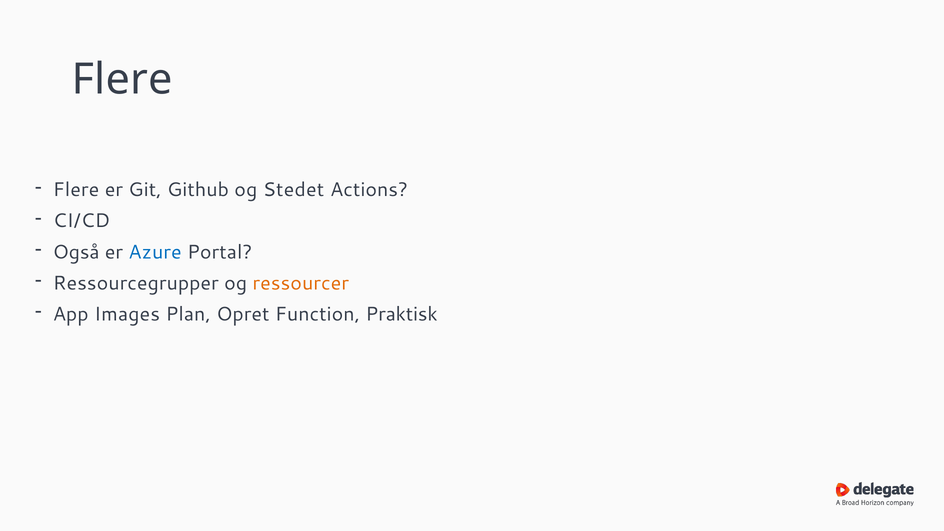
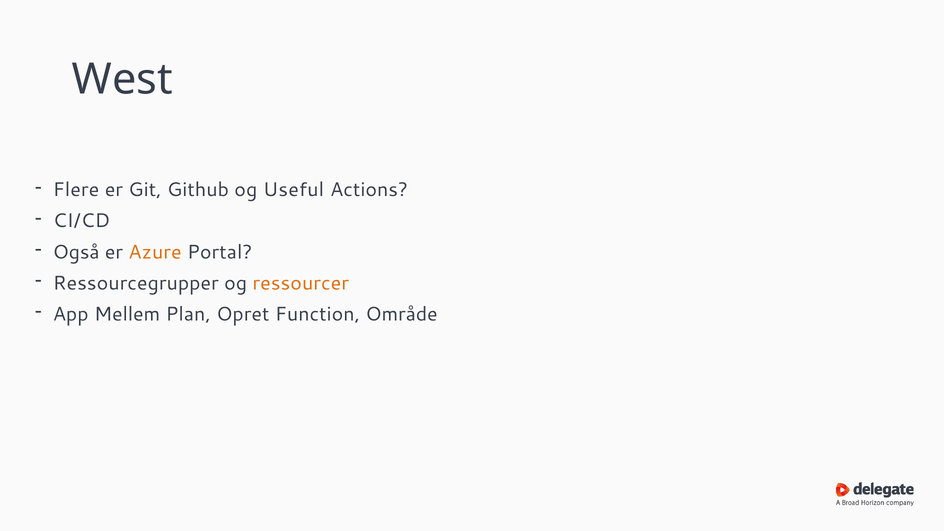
Flere at (122, 79): Flere -> West
Stedet: Stedet -> Useful
Azure colour: blue -> orange
Images: Images -> Mellem
Praktisk: Praktisk -> Område
